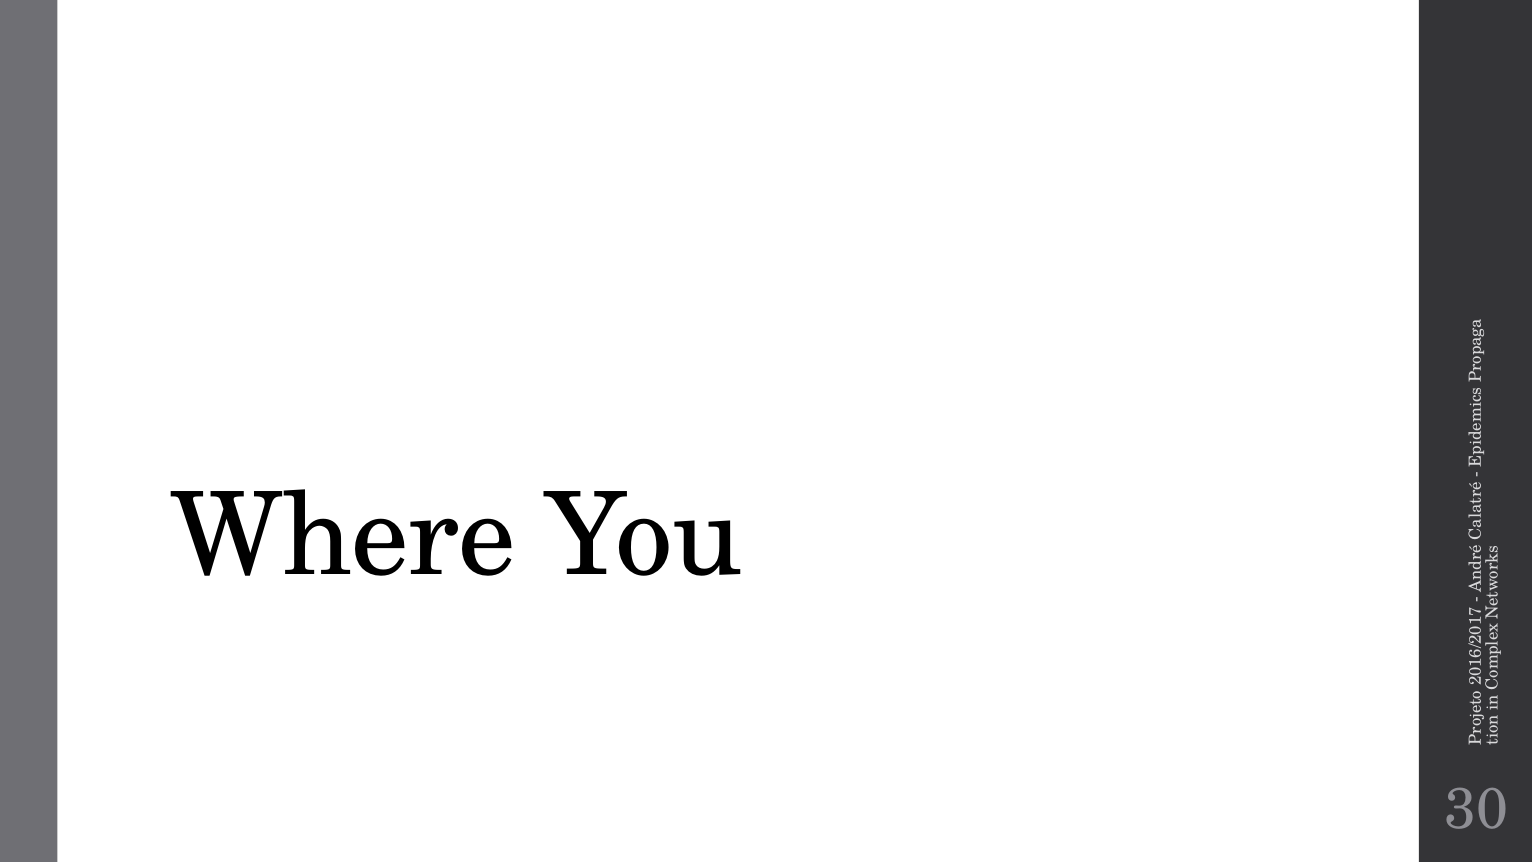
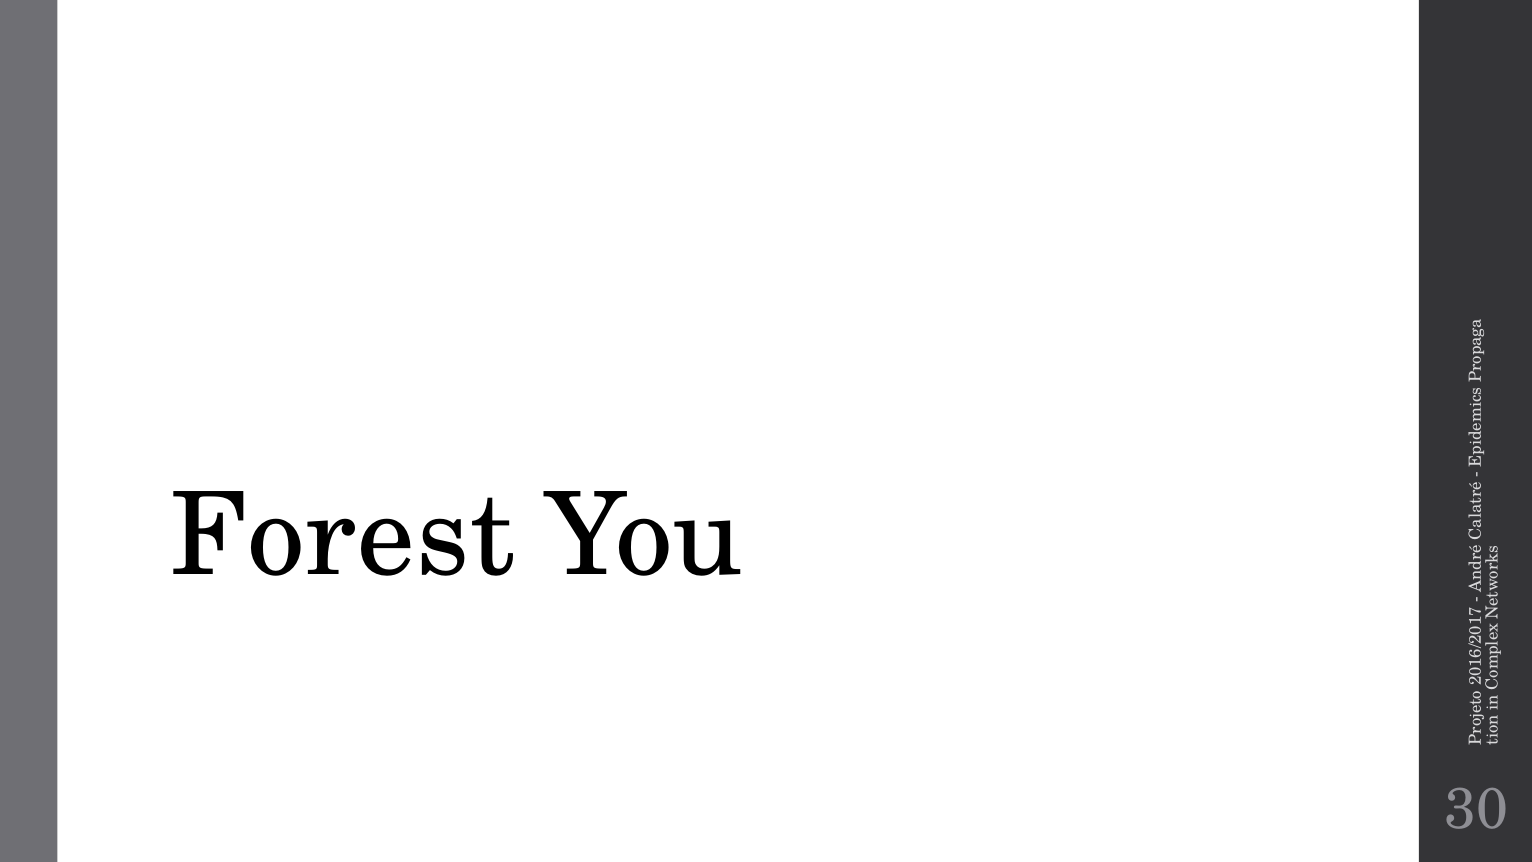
Where: Where -> Forest
